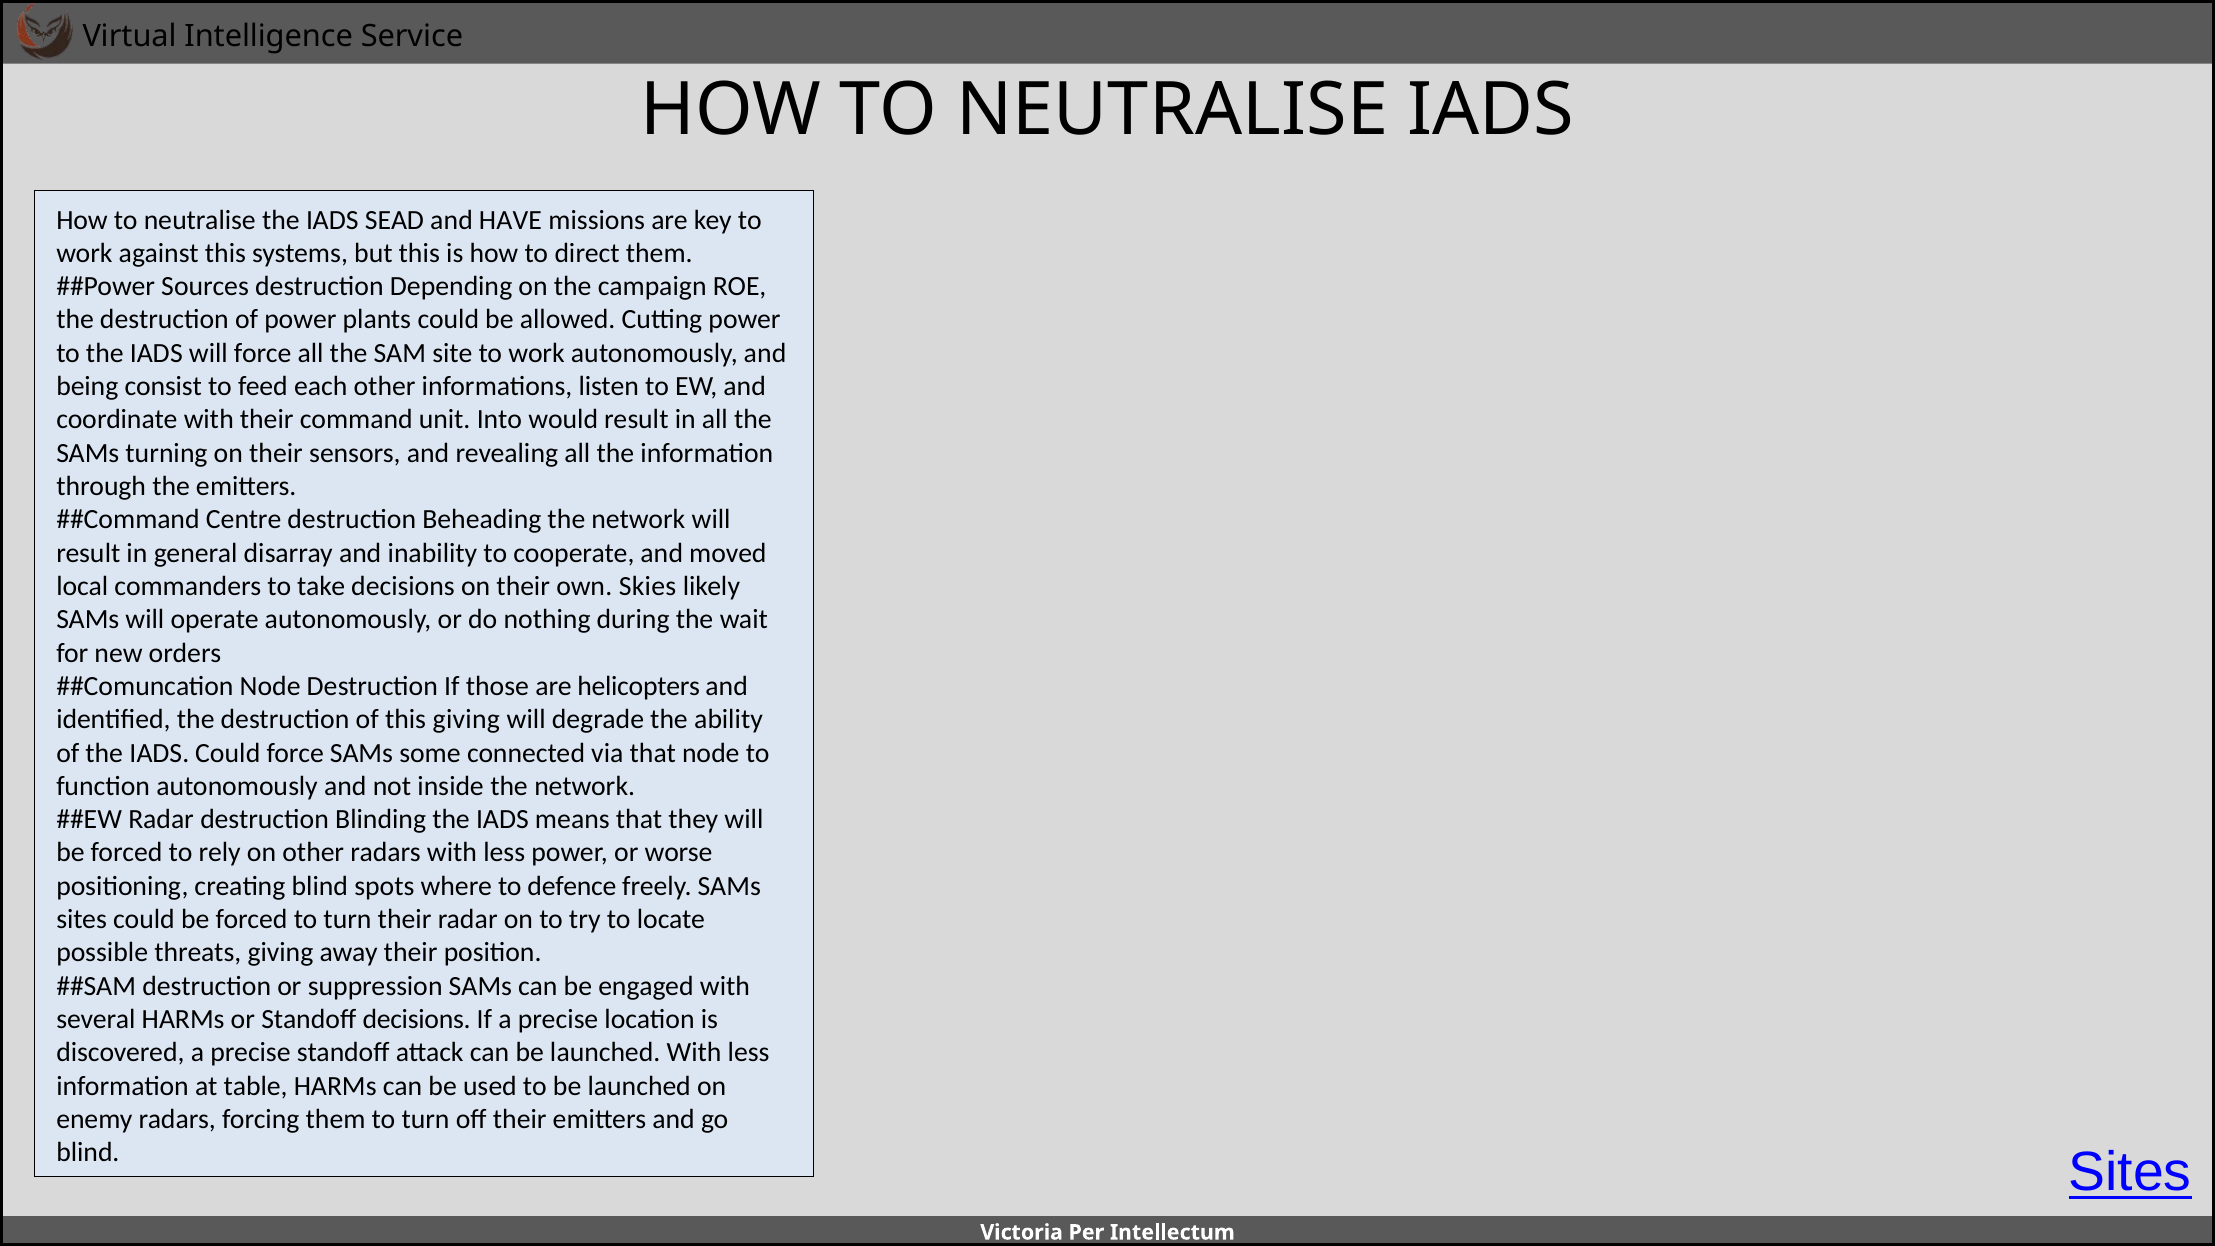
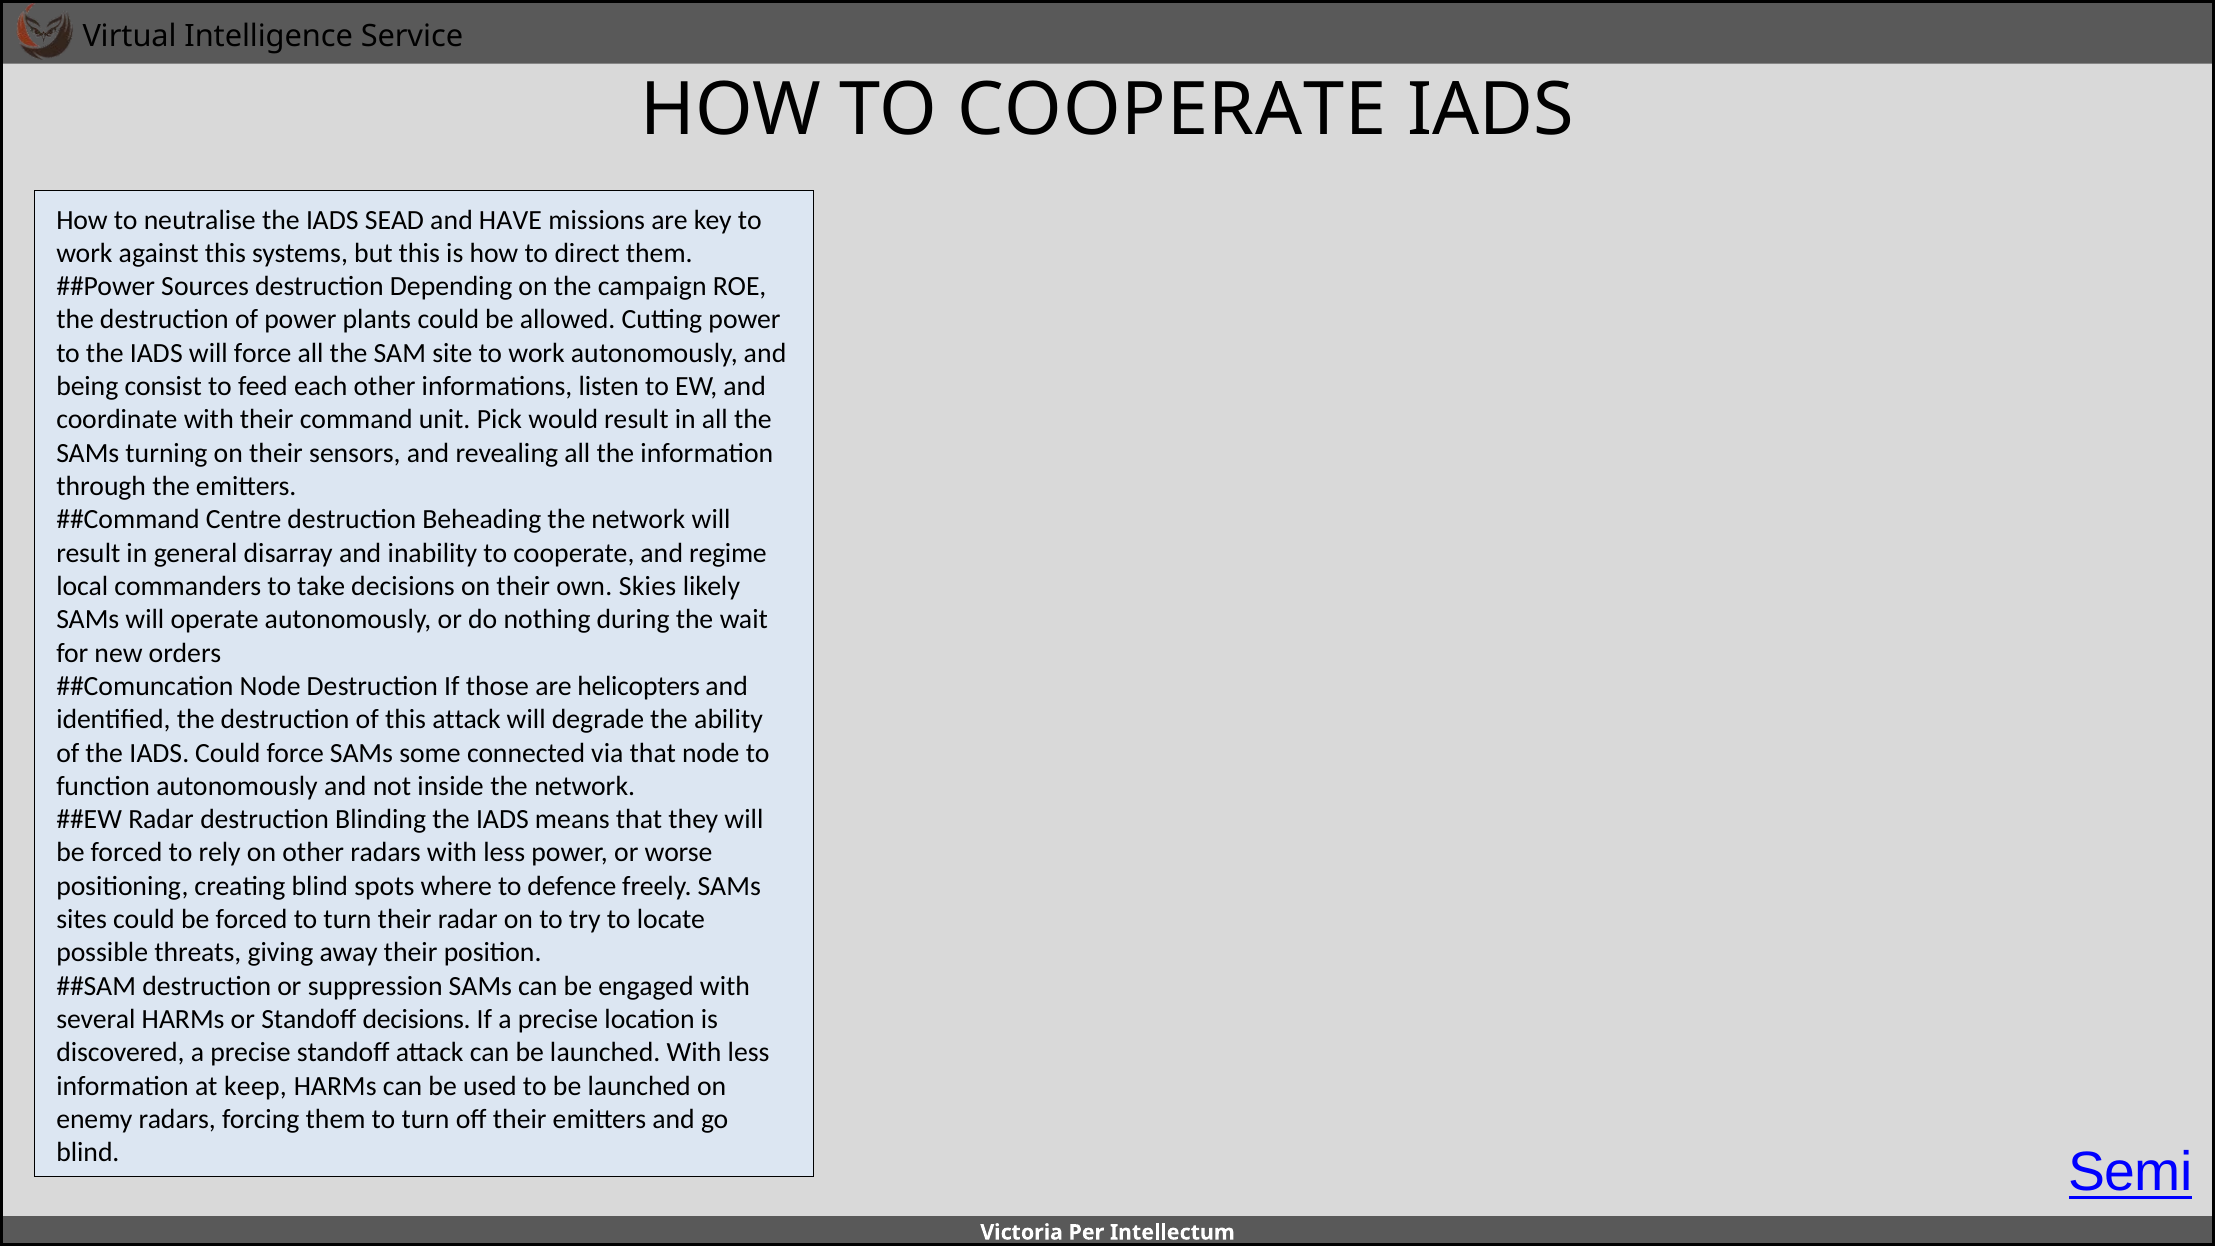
NEUTRALISE at (1172, 111): NEUTRALISE -> COOPERATE
Into: Into -> Pick
moved: moved -> regime
this giving: giving -> attack
table: table -> keep
blind Sites: Sites -> Semi
